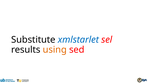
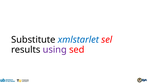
using colour: orange -> purple
